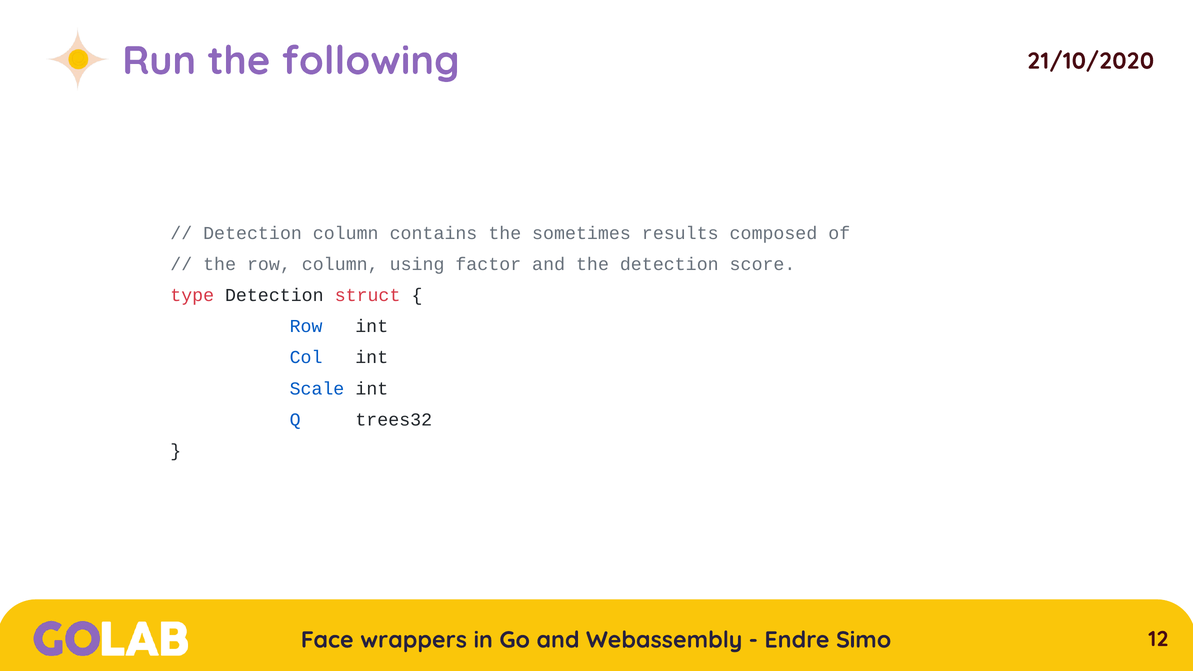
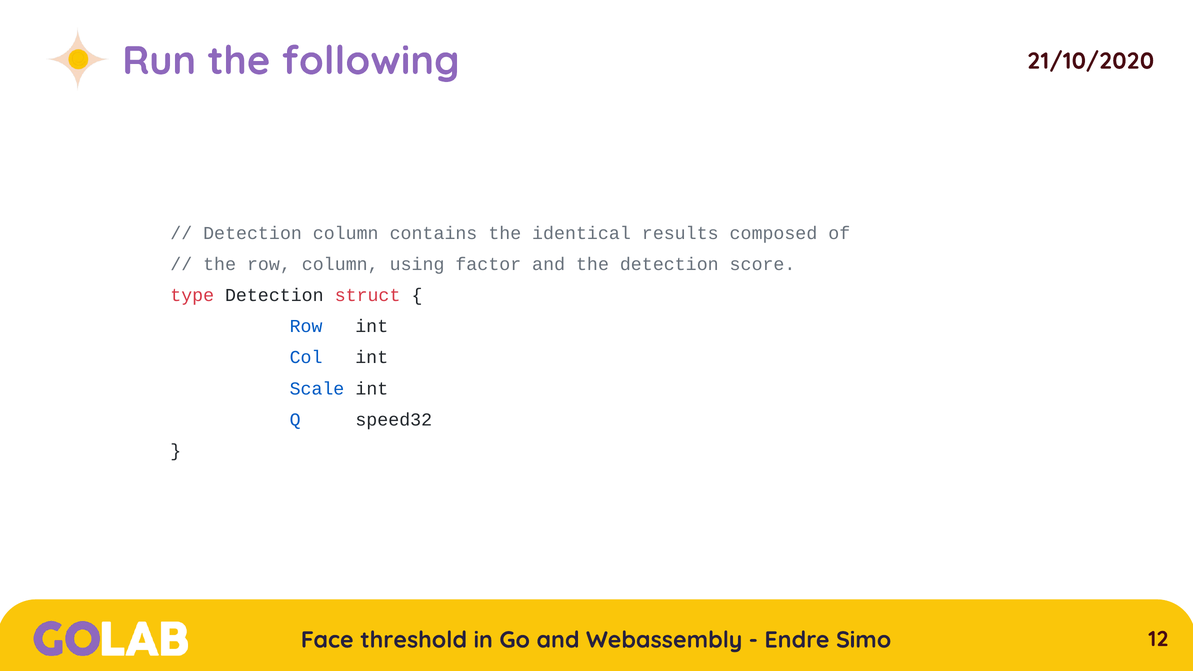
sometimes: sometimes -> identical
trees32: trees32 -> speed32
wrappers: wrappers -> threshold
